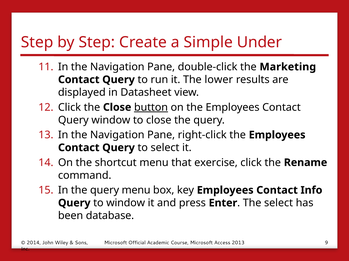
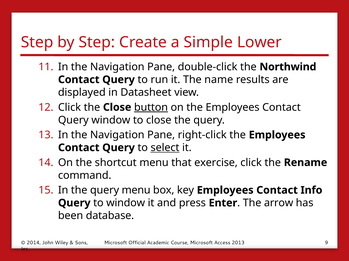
Under: Under -> Lower
Marketing: Marketing -> Northwind
lower: lower -> name
select at (165, 148) underline: none -> present
The select: select -> arrow
